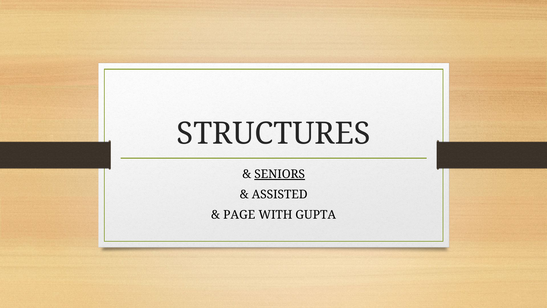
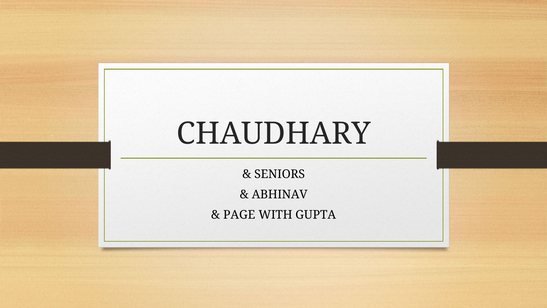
STRUCTURES: STRUCTURES -> CHAUDHARY
SENIORS underline: present -> none
ASSISTED: ASSISTED -> ABHINAV
